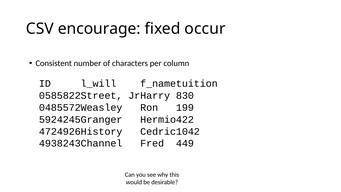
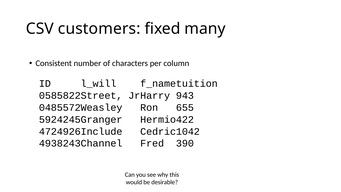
encourage: encourage -> customers
occur: occur -> many
830: 830 -> 943
199: 199 -> 655
4724926History: 4724926History -> 4724926Include
449: 449 -> 390
